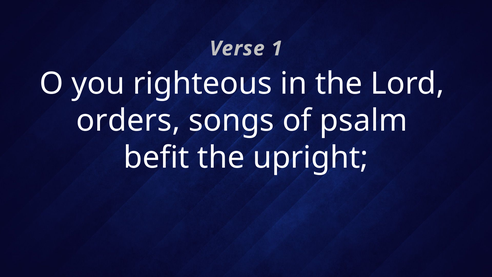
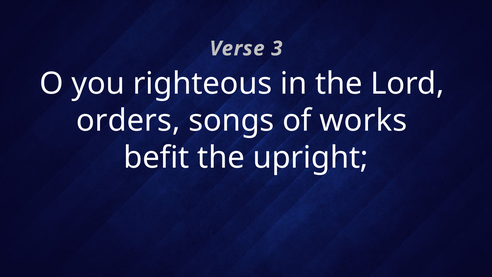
1: 1 -> 3
psalm: psalm -> works
